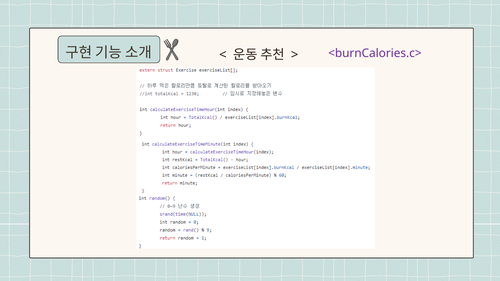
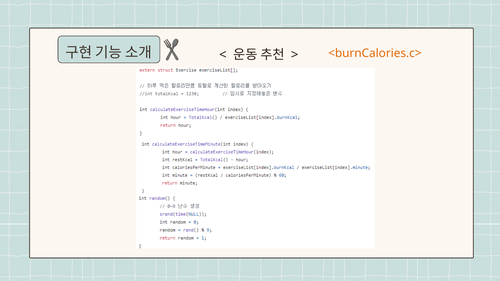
<burnCalories.c> colour: purple -> orange
